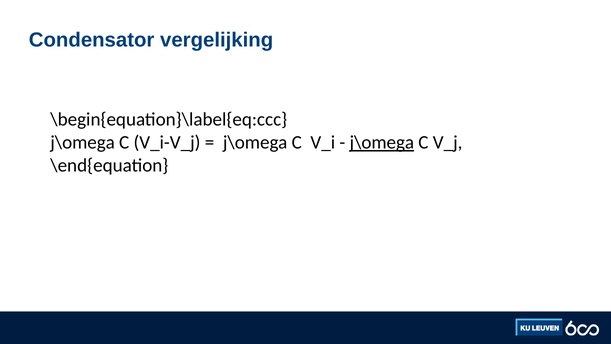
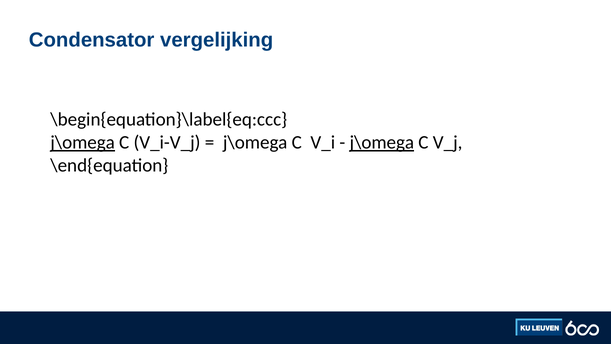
j\omega at (83, 142) underline: none -> present
